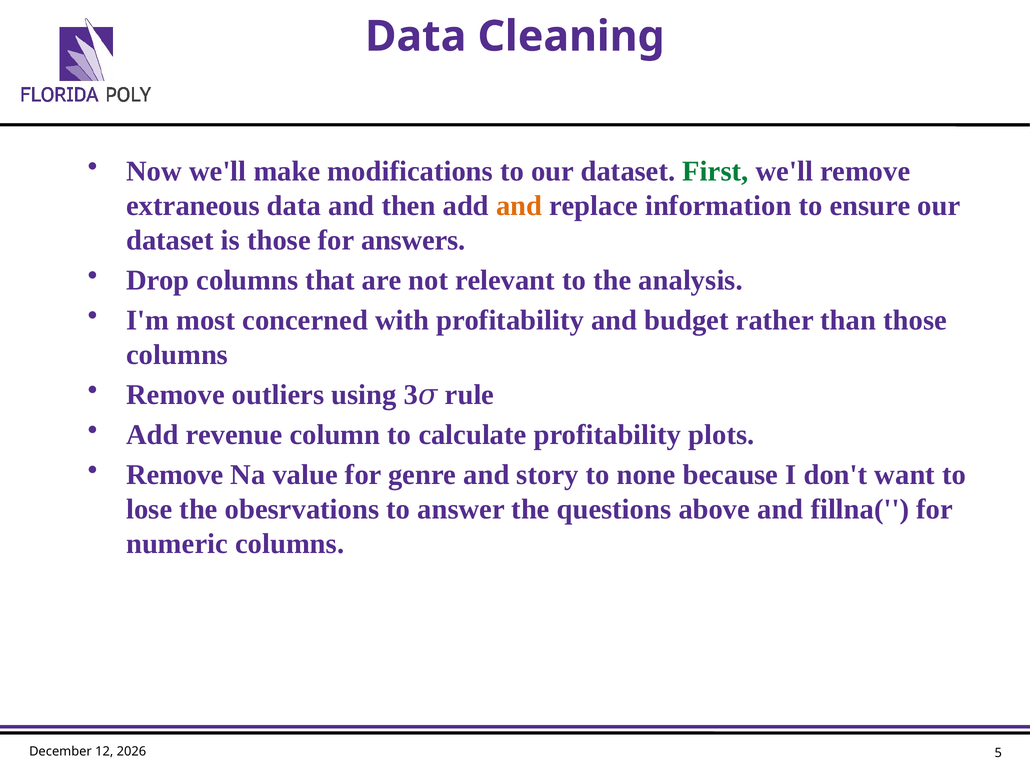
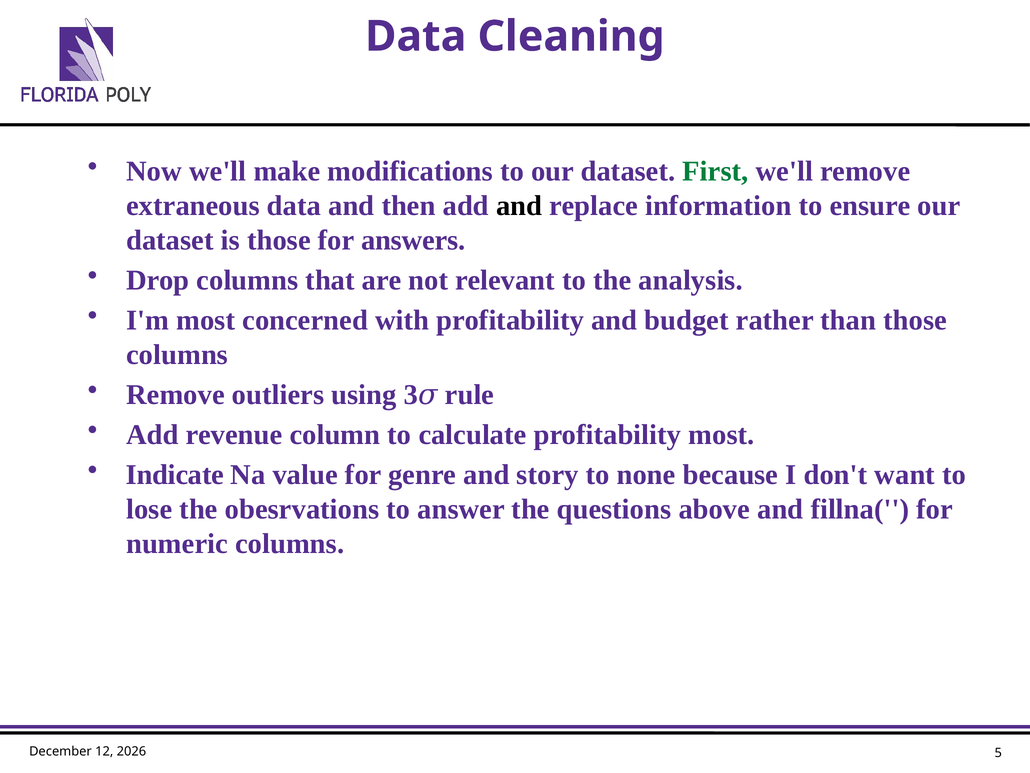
and at (519, 206) colour: orange -> black
profitability plots: plots -> most
Remove at (175, 475): Remove -> Indicate
